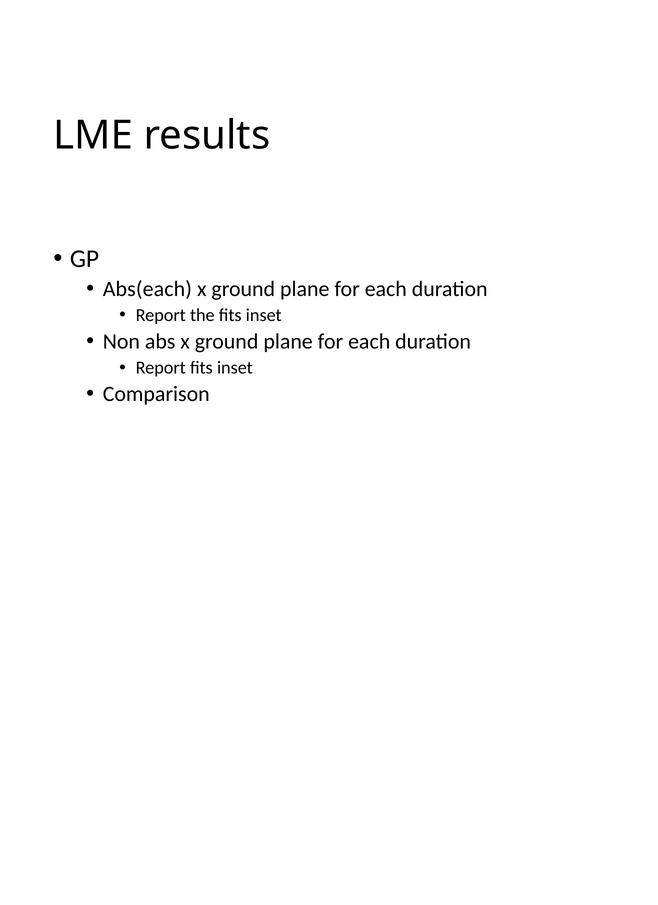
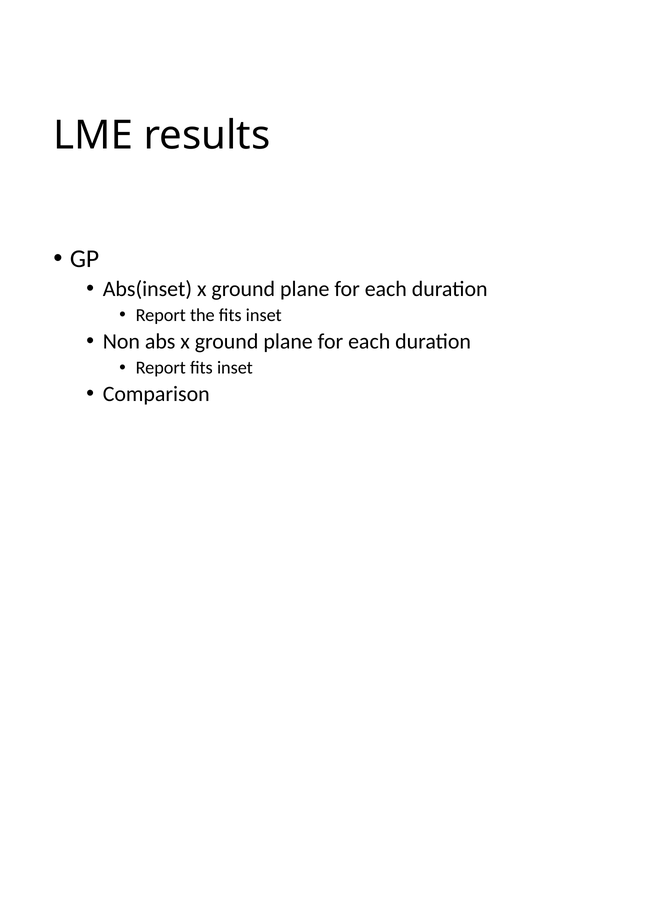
Abs(each: Abs(each -> Abs(inset
